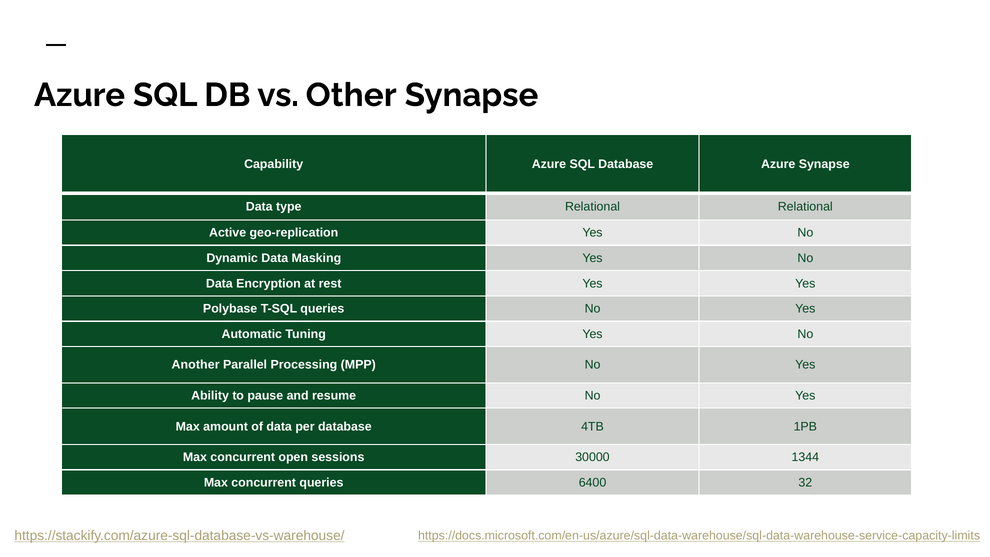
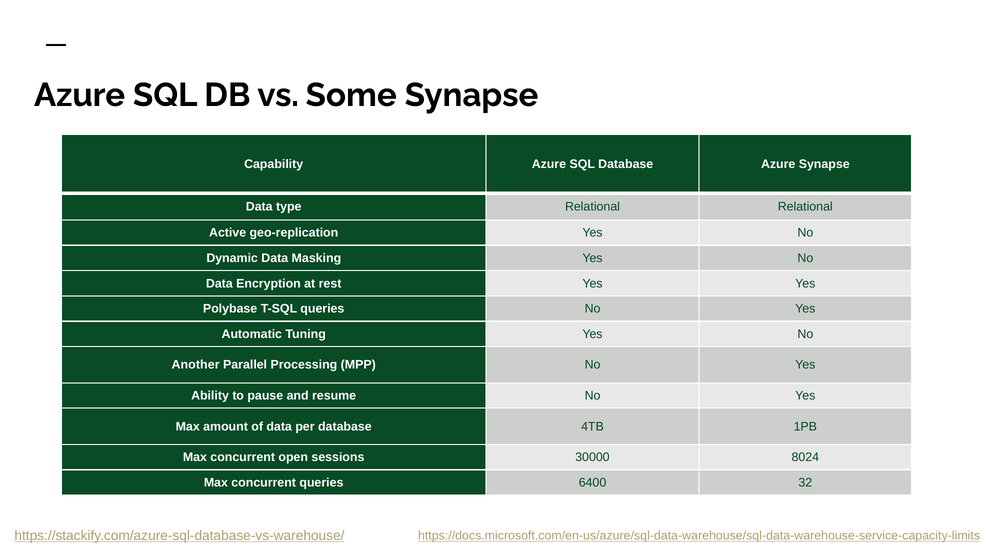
Other: Other -> Some
1344: 1344 -> 8024
